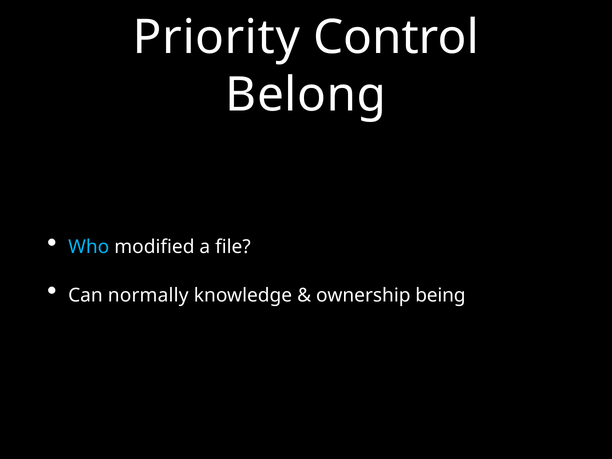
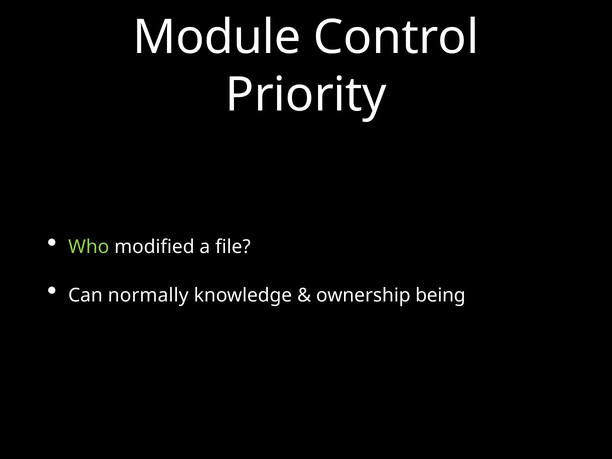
Priority: Priority -> Module
Belong: Belong -> Priority
Who colour: light blue -> light green
